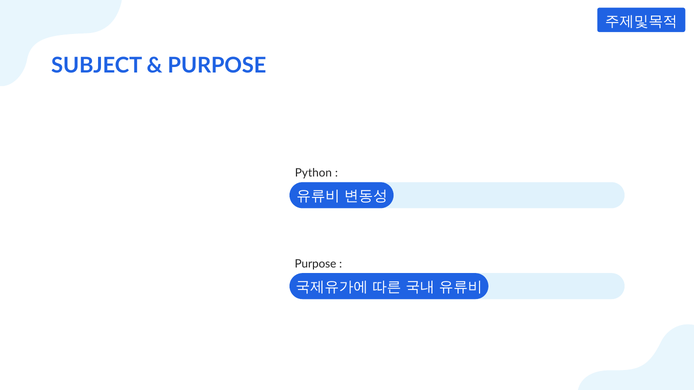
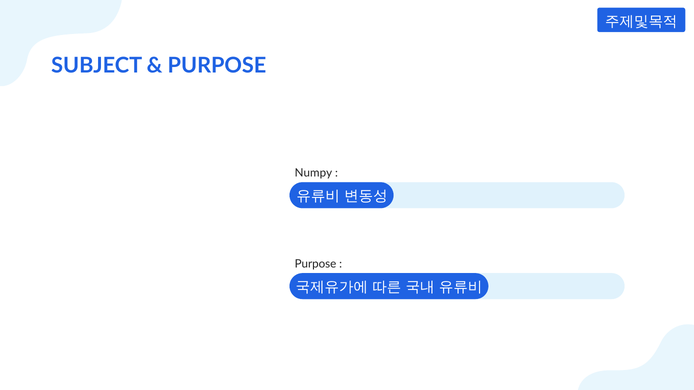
Python: Python -> Numpy
